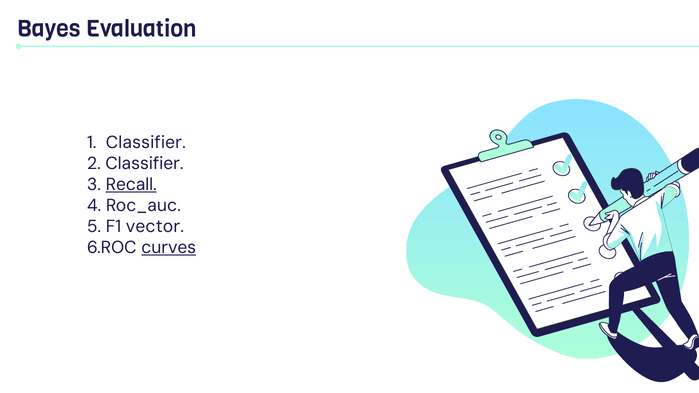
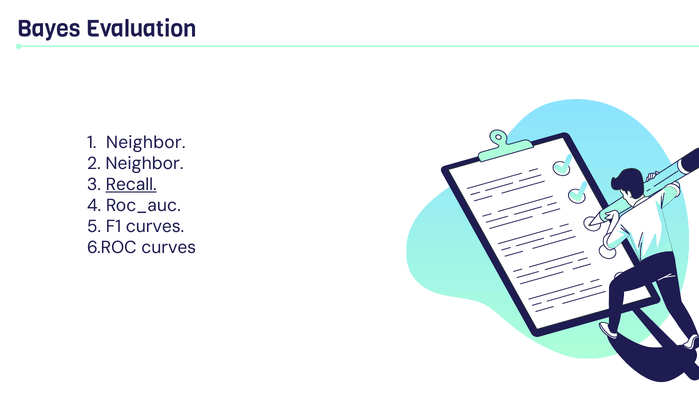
1 Classifier: Classifier -> Neighbor
2 Classifier: Classifier -> Neighbor
F1 vector: vector -> curves
curves at (169, 248) underline: present -> none
